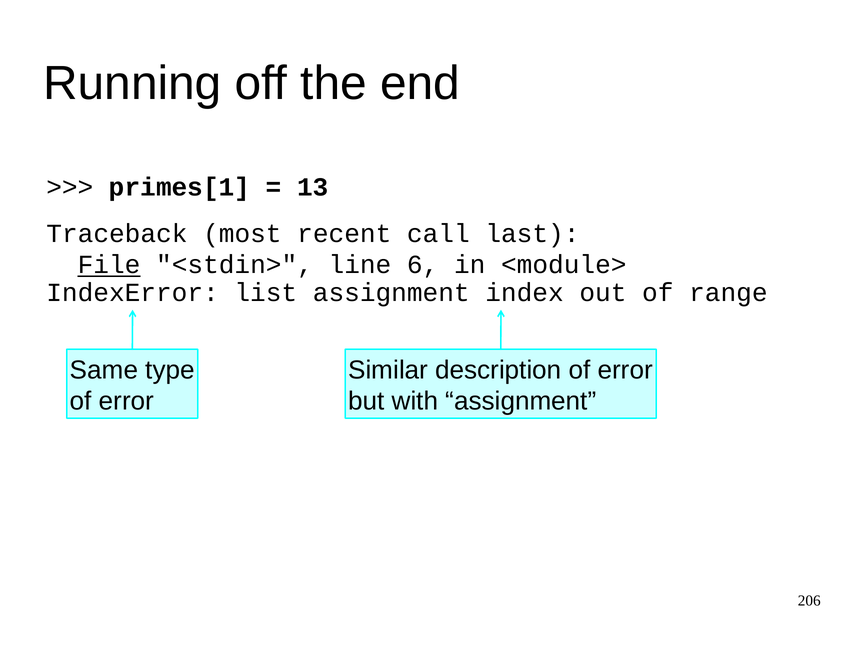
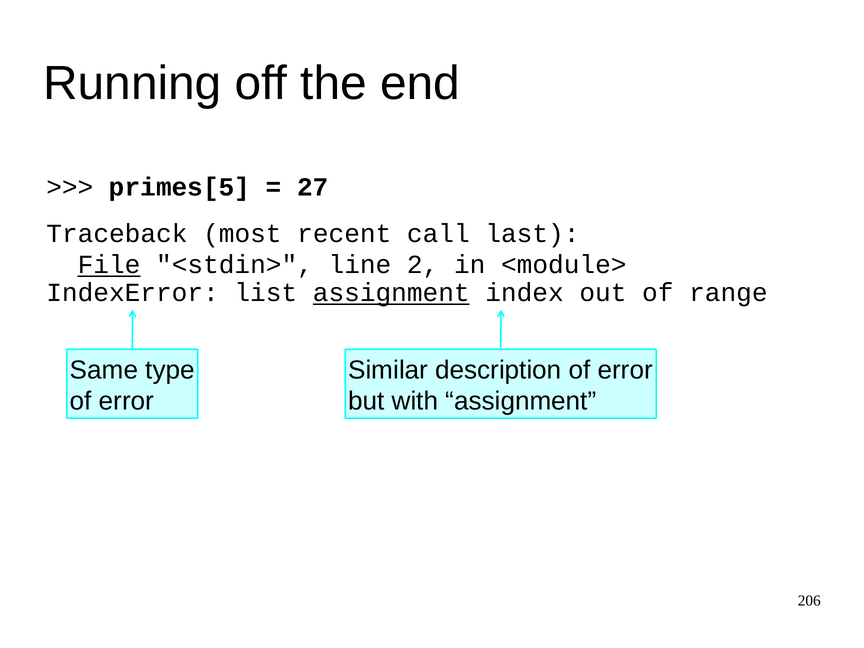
primes[1: primes[1 -> primes[5
13: 13 -> 27
6: 6 -> 2
assignment at (391, 293) underline: none -> present
